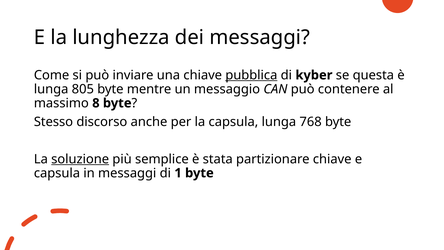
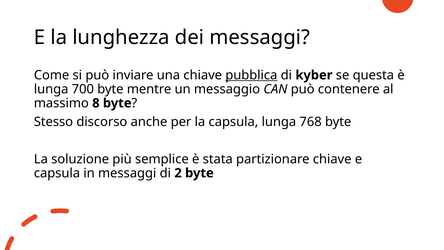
805: 805 -> 700
soluzione underline: present -> none
1: 1 -> 2
